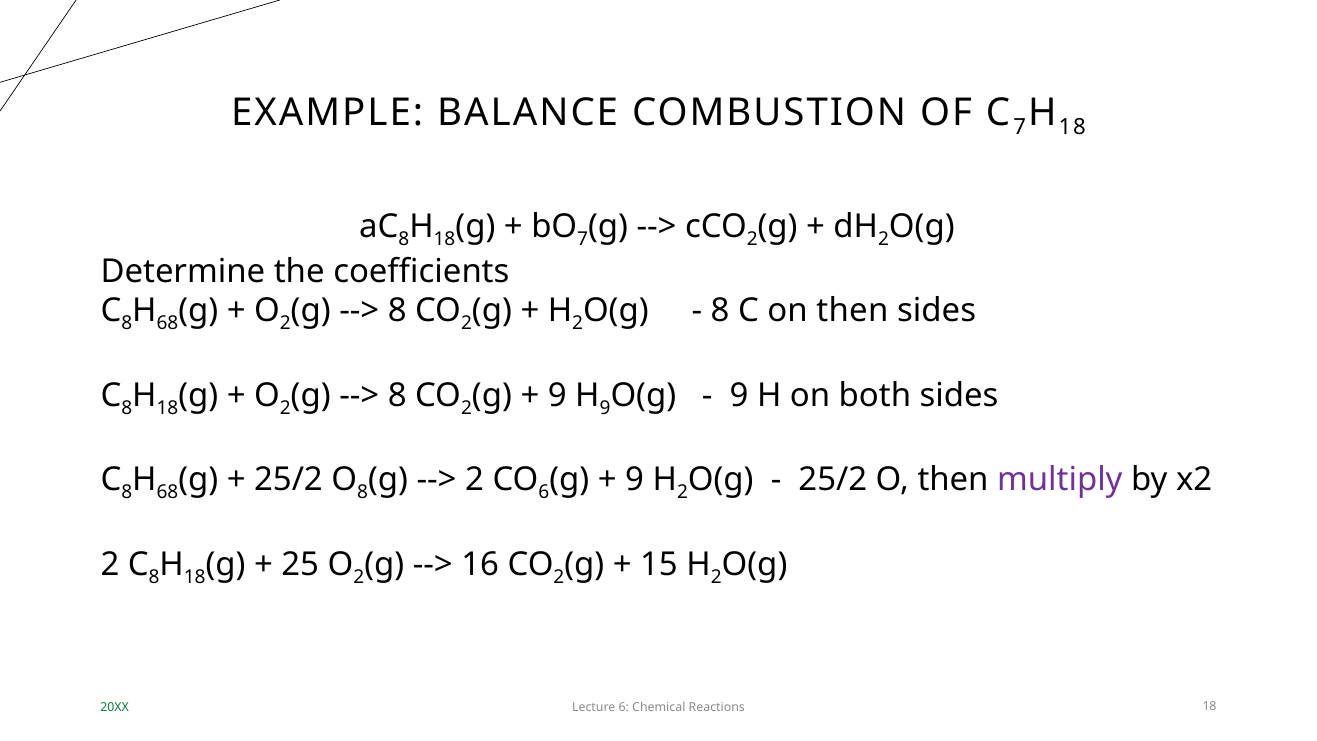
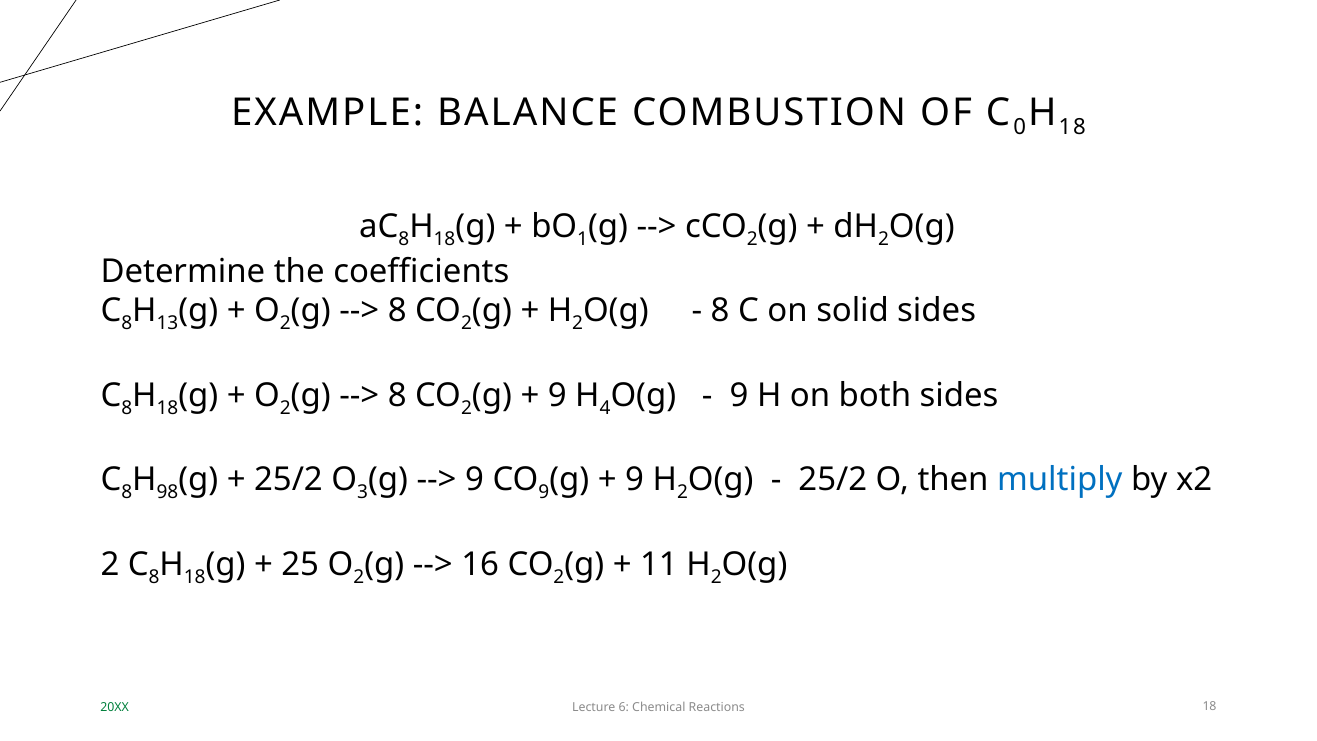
C 7: 7 -> 0
7 at (583, 239): 7 -> 1
68 at (167, 323): 68 -> 13
on then: then -> solid
H 9: 9 -> 4
68 at (167, 492): 68 -> 98
O 8: 8 -> 3
2 at (475, 480): 2 -> 9
6 at (544, 492): 6 -> 9
multiply colour: purple -> blue
15: 15 -> 11
